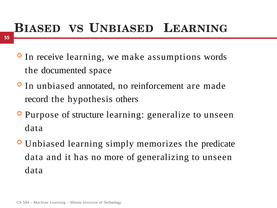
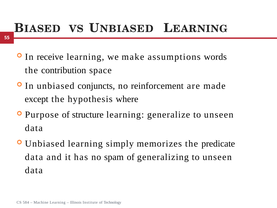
documented: documented -> contribution
annotated: annotated -> conjuncts
record: record -> except
others: others -> where
more: more -> spam
